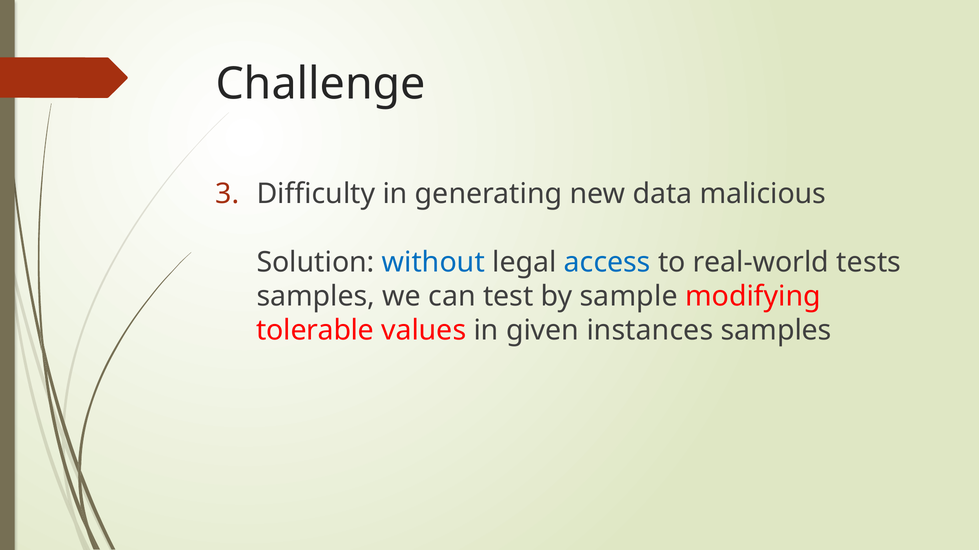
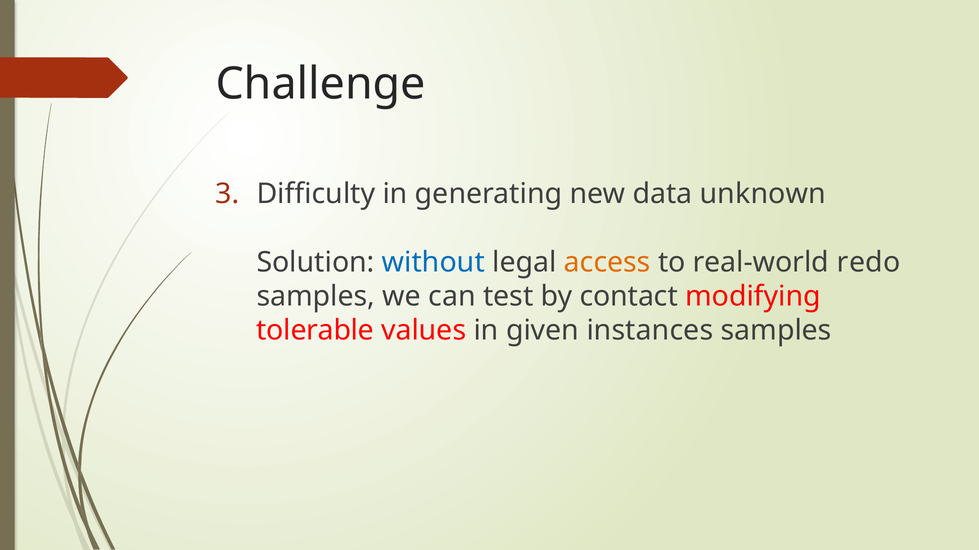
malicious: malicious -> unknown
access colour: blue -> orange
tests: tests -> redo
sample: sample -> contact
